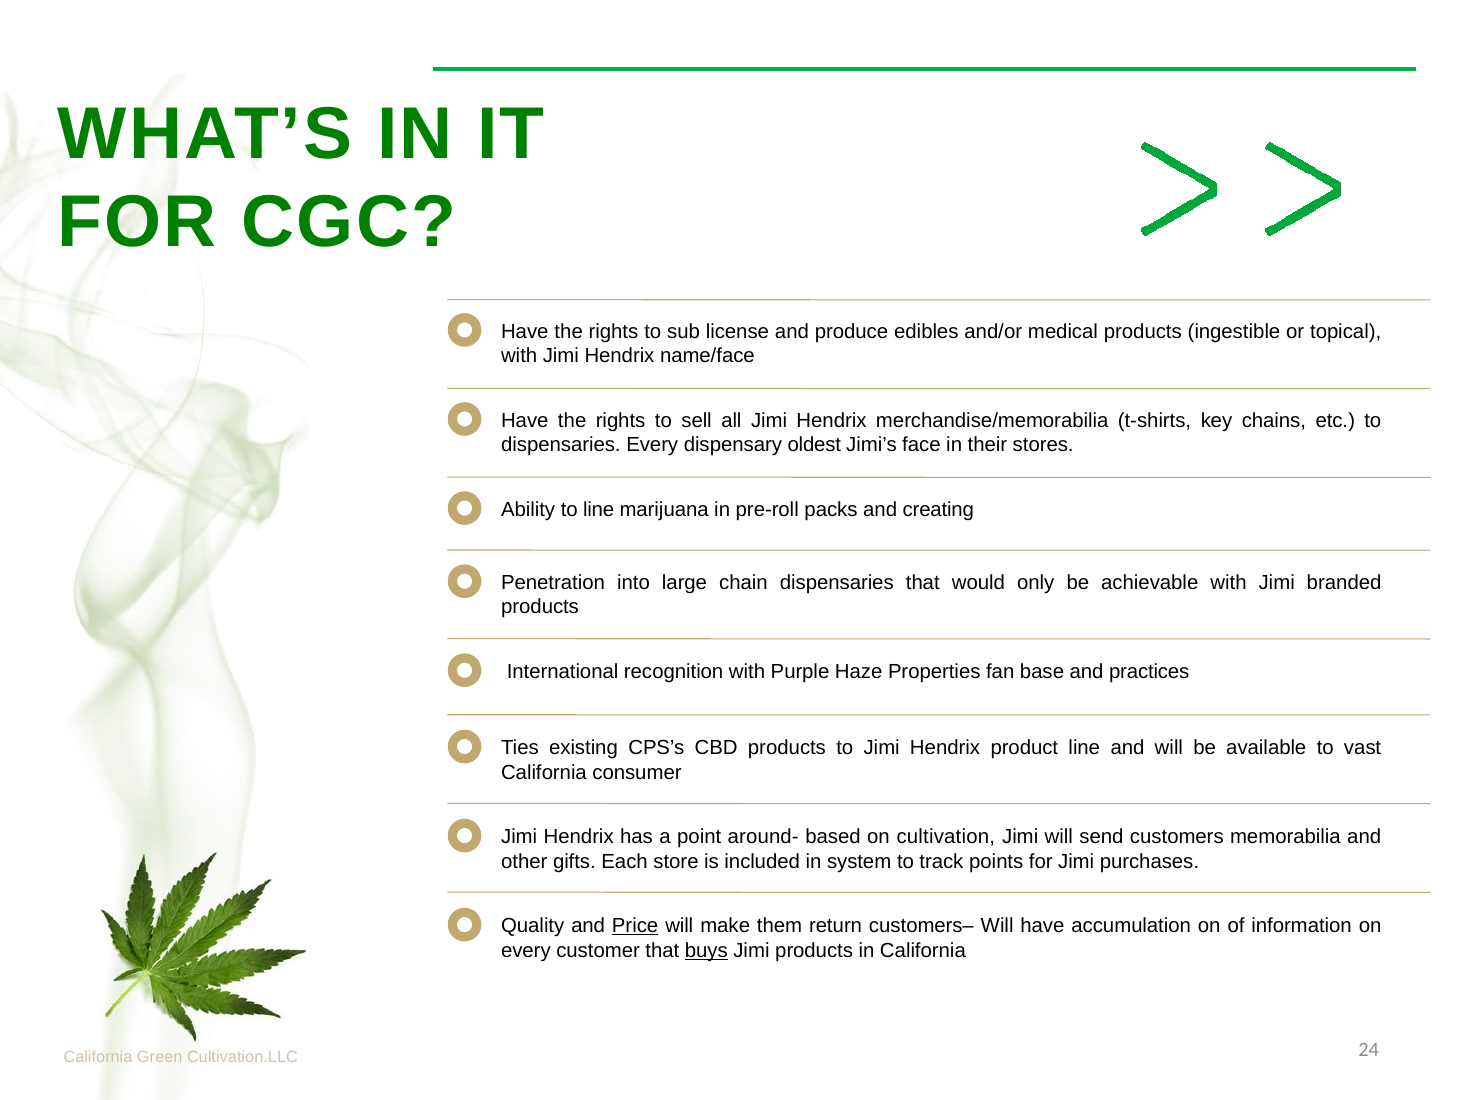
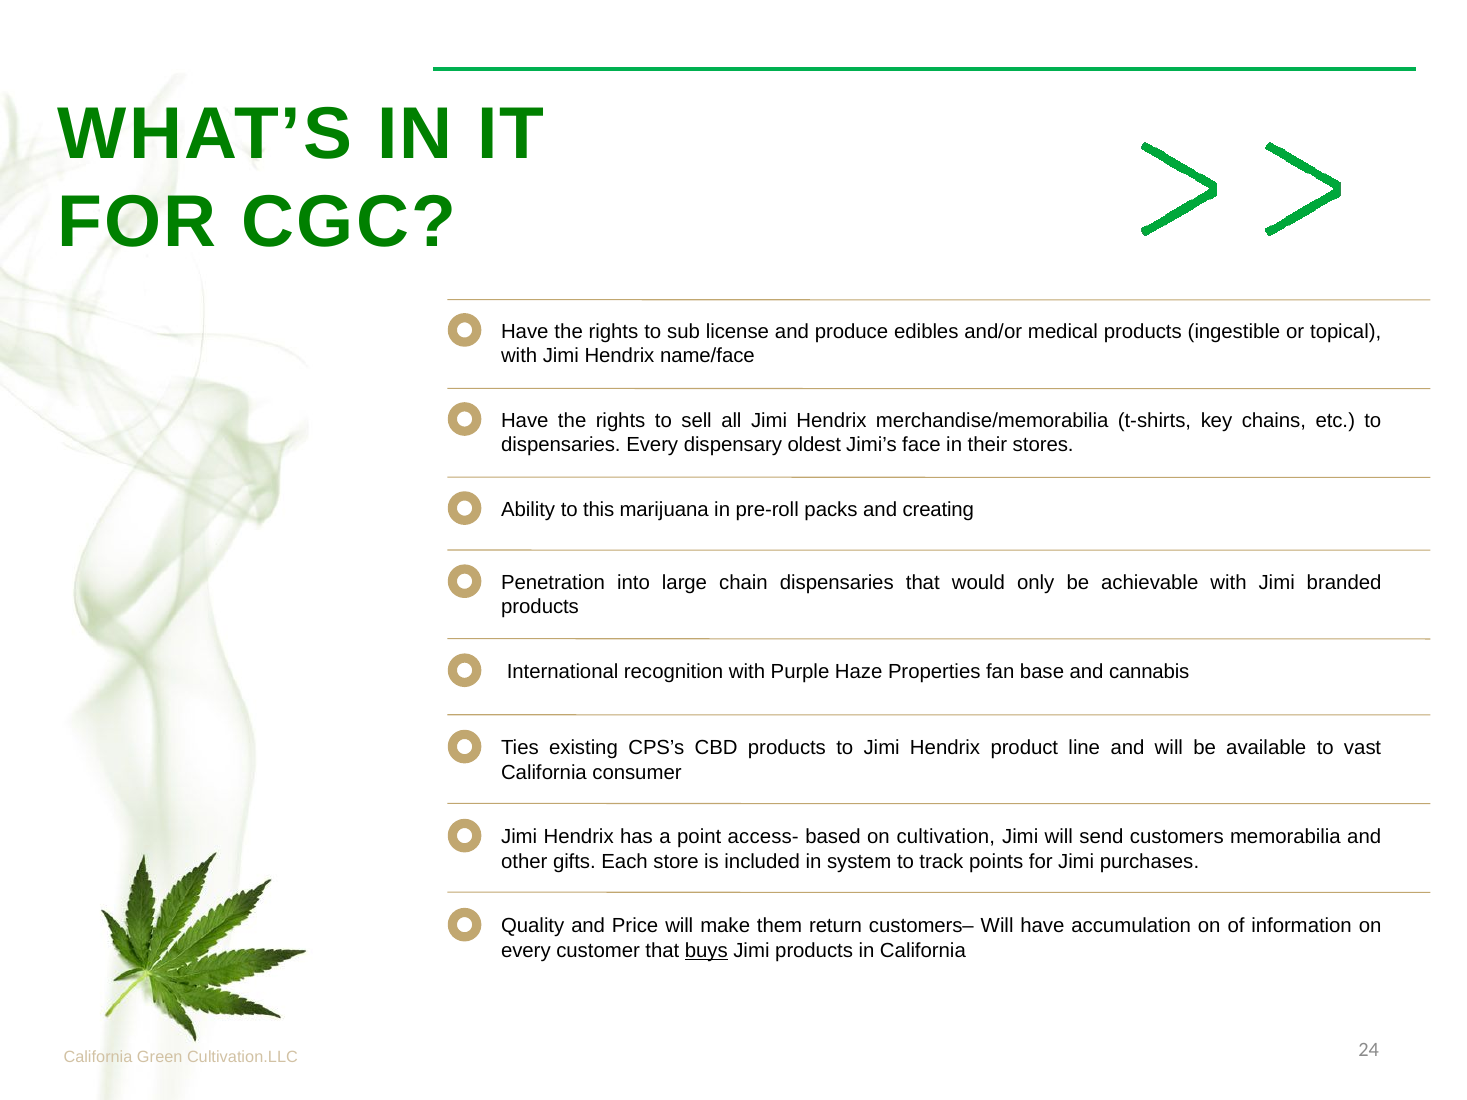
to line: line -> this
practices: practices -> cannabis
around-: around- -> access-
Price underline: present -> none
